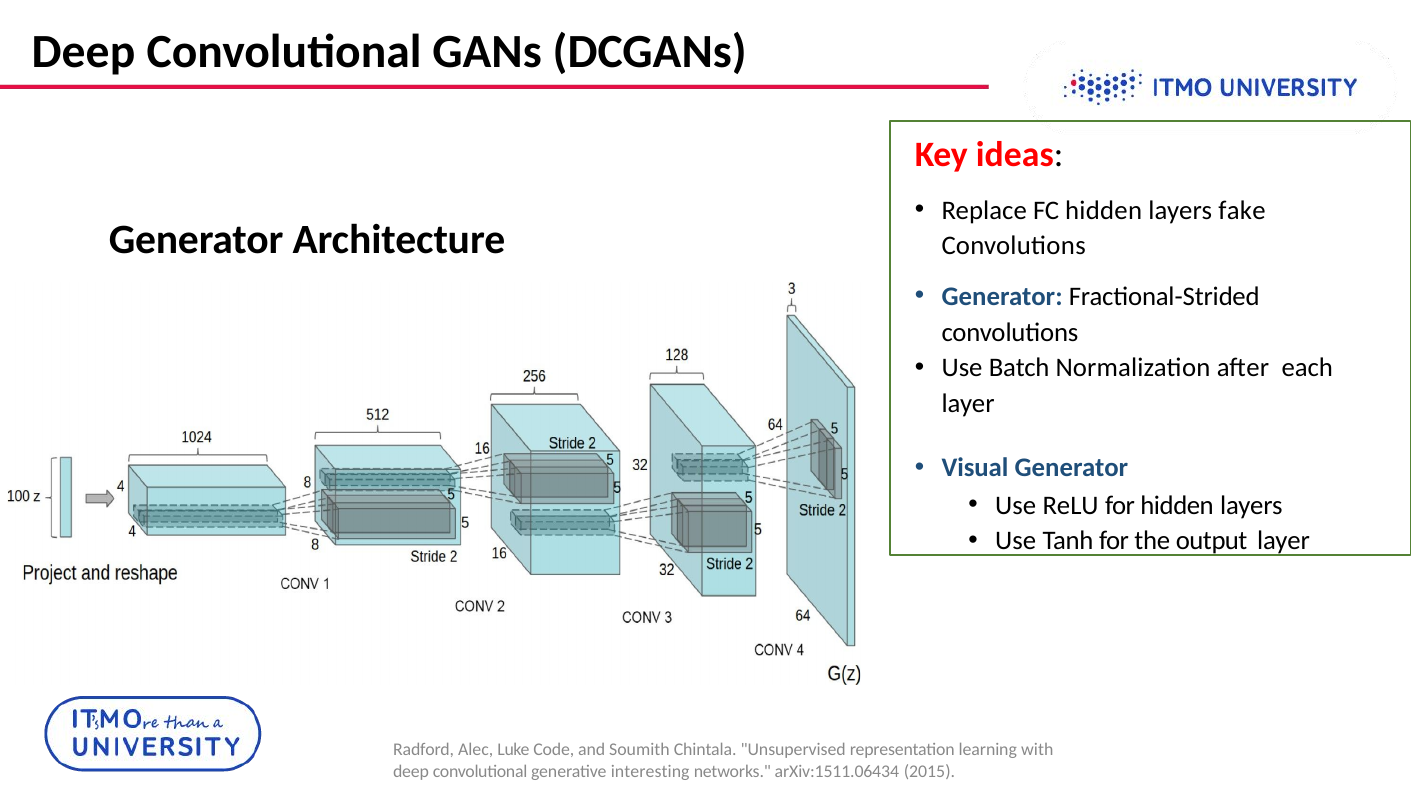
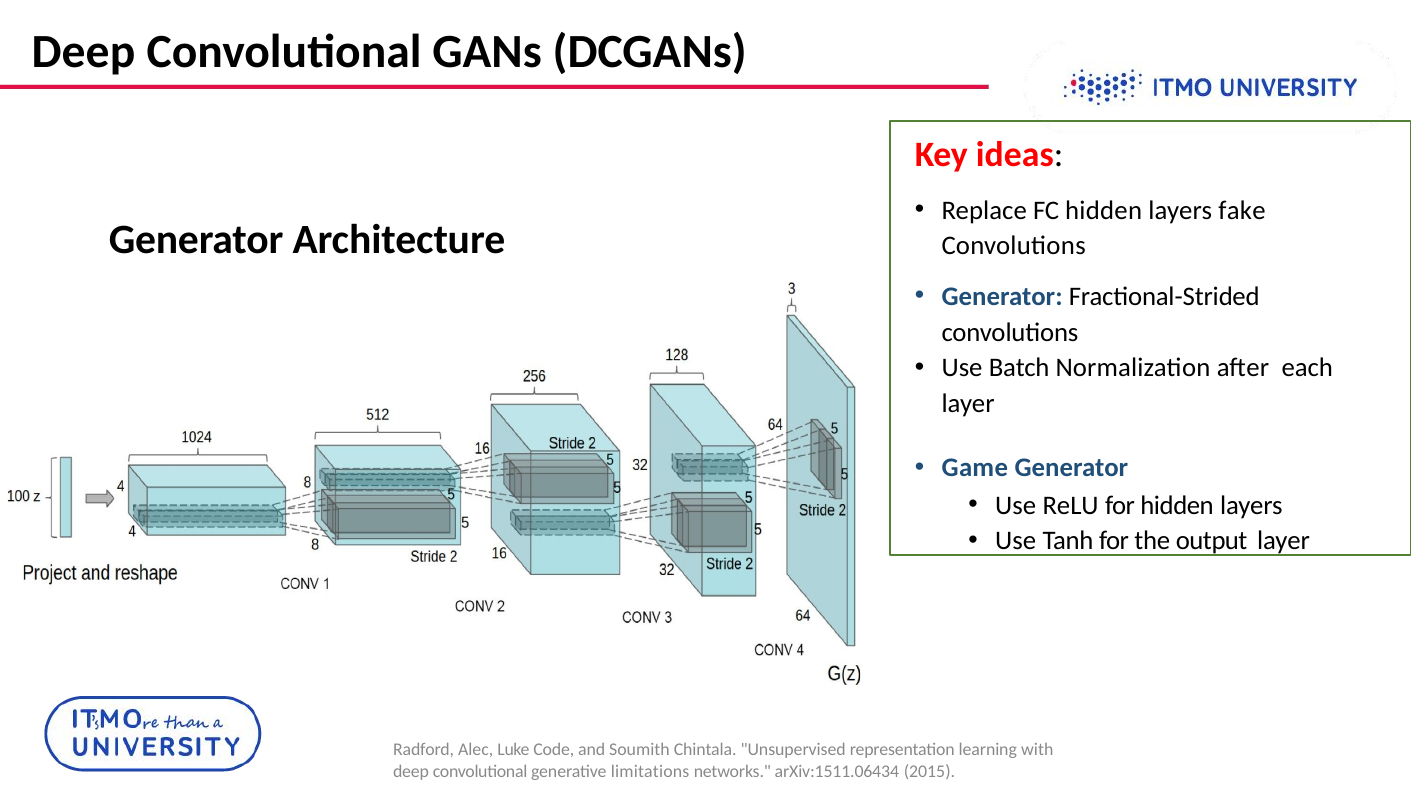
Visual: Visual -> Game
interesting: interesting -> limitations
